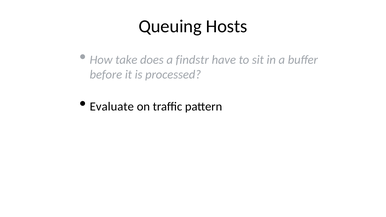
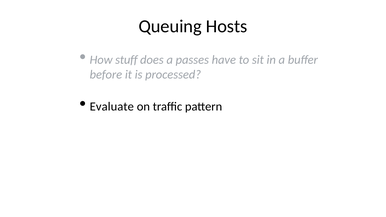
take: take -> stuff
findstr: findstr -> passes
